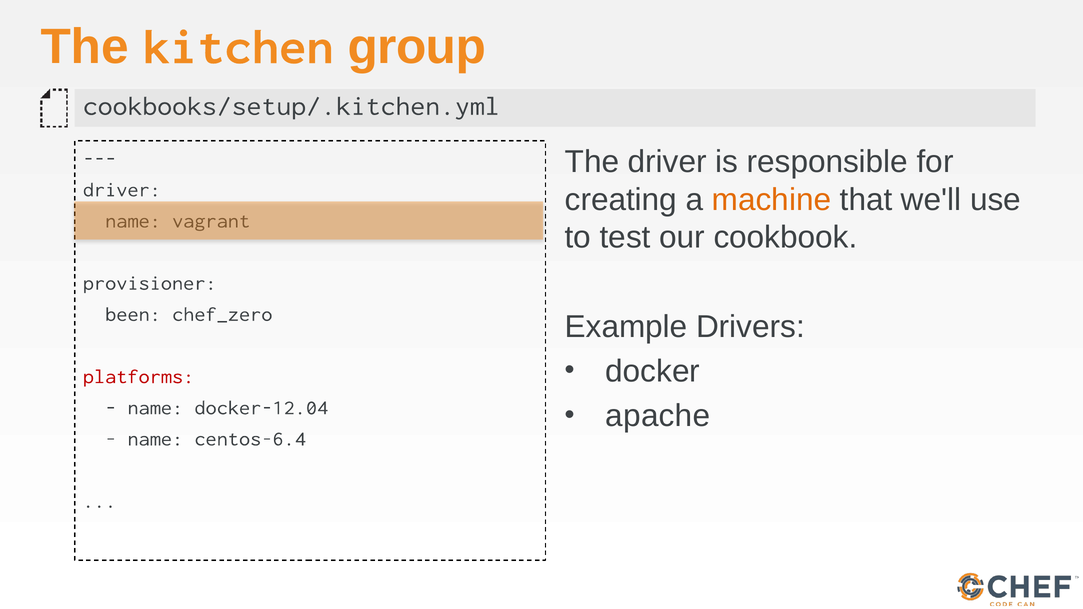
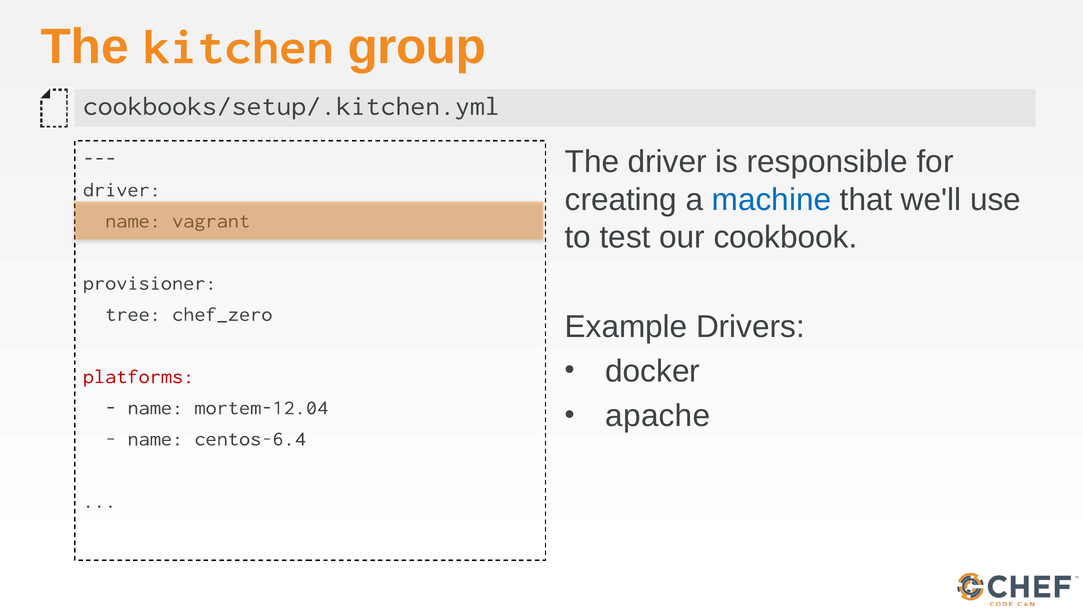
machine colour: orange -> blue
been: been -> tree
docker-12.04: docker-12.04 -> mortem-12.04
